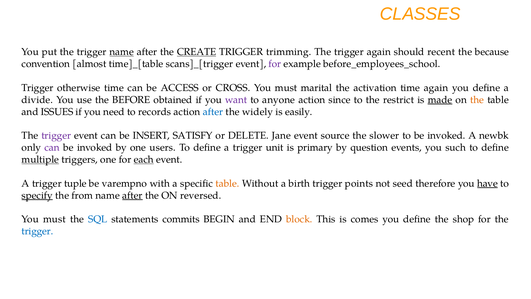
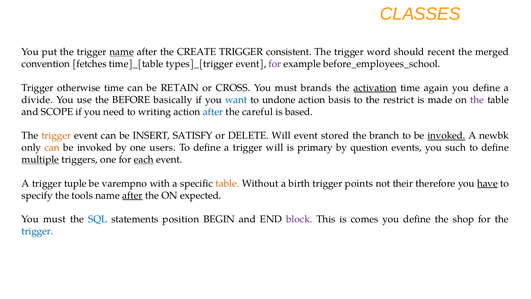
CREATE underline: present -> none
trimming: trimming -> consistent
trigger again: again -> word
because: because -> merged
almost: almost -> fetches
scans]_[trigger: scans]_[trigger -> types]_[trigger
ACCESS: ACCESS -> RETAIN
marital: marital -> brands
activation underline: none -> present
obtained: obtained -> basically
want colour: purple -> blue
anyone: anyone -> undone
since: since -> basis
made underline: present -> none
the at (477, 100) colour: orange -> purple
ISSUES: ISSUES -> SCOPE
records: records -> writing
widely: widely -> careful
easily: easily -> based
trigger at (56, 135) colour: purple -> orange
DELETE Jane: Jane -> Will
source: source -> stored
slower: slower -> branch
invoked at (446, 135) underline: none -> present
can at (52, 147) colour: purple -> orange
trigger unit: unit -> will
seed: seed -> their
specify underline: present -> none
from: from -> tools
reversed: reversed -> expected
commits: commits -> position
block colour: orange -> purple
